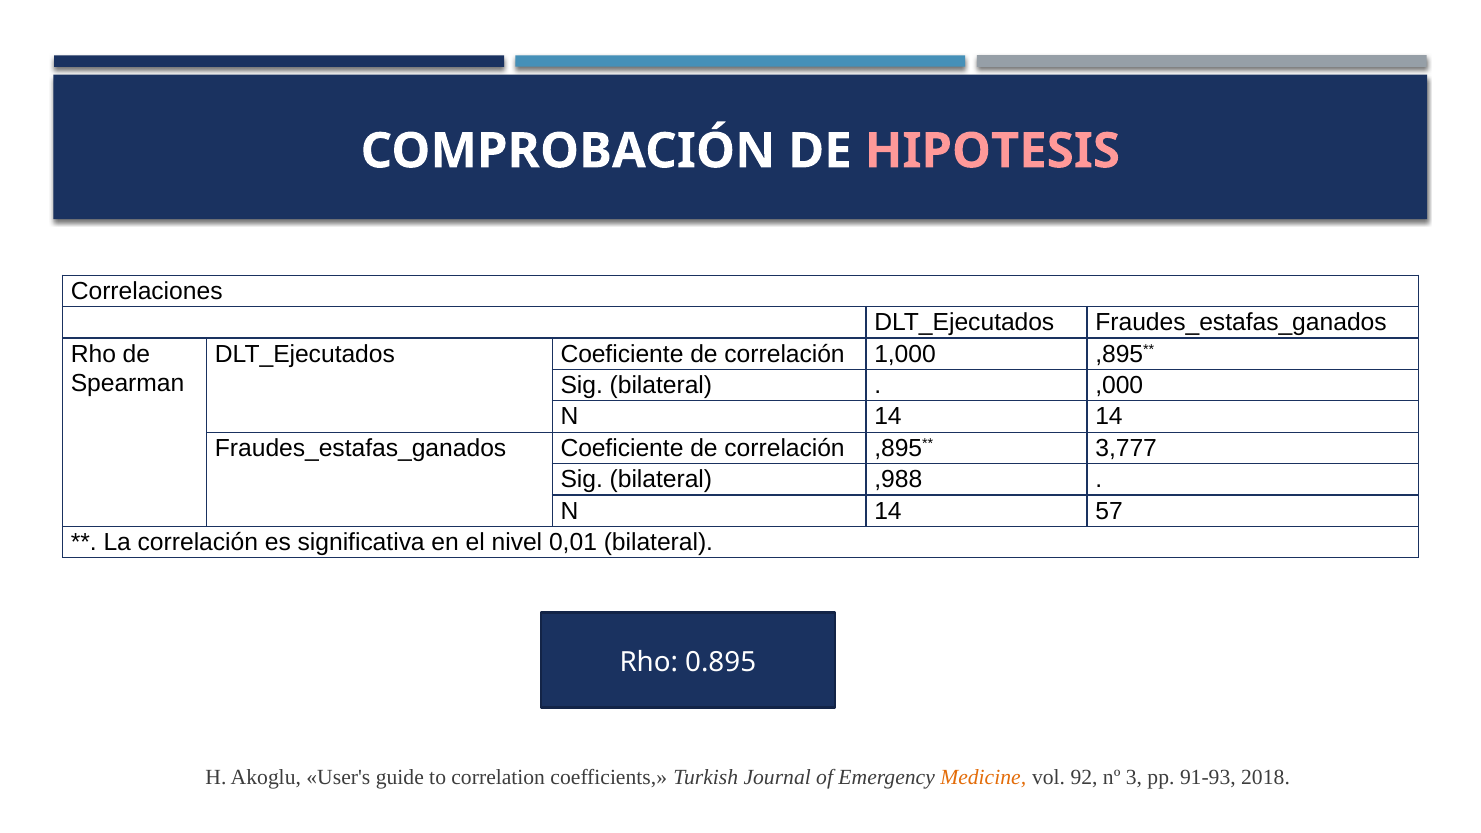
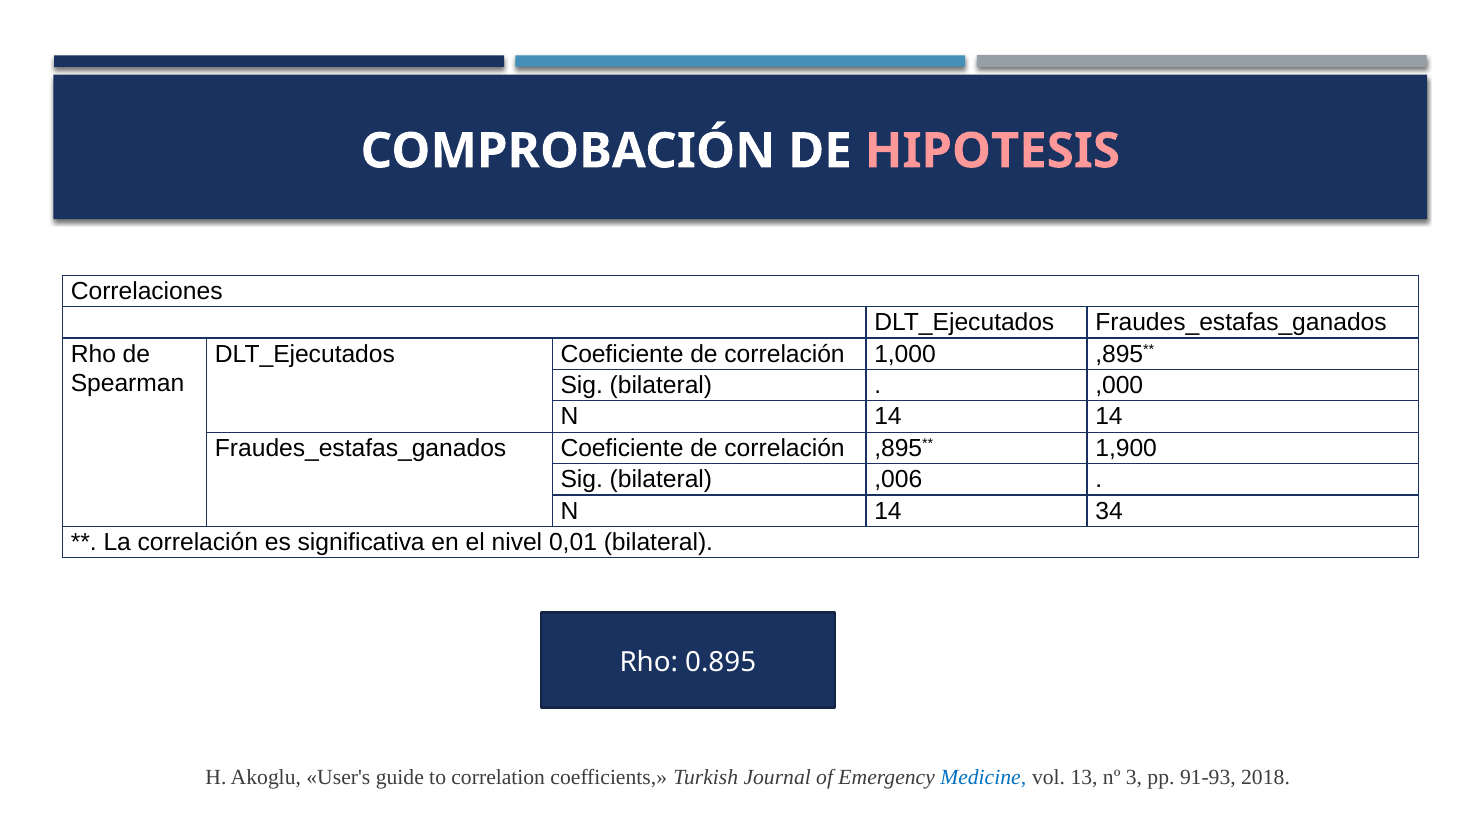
3,777: 3,777 -> 1,900
,988: ,988 -> ,006
57: 57 -> 34
Medicine colour: orange -> blue
92: 92 -> 13
